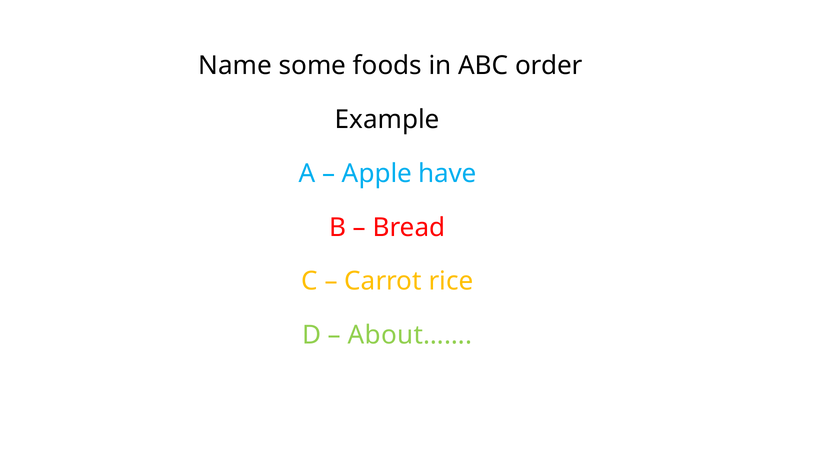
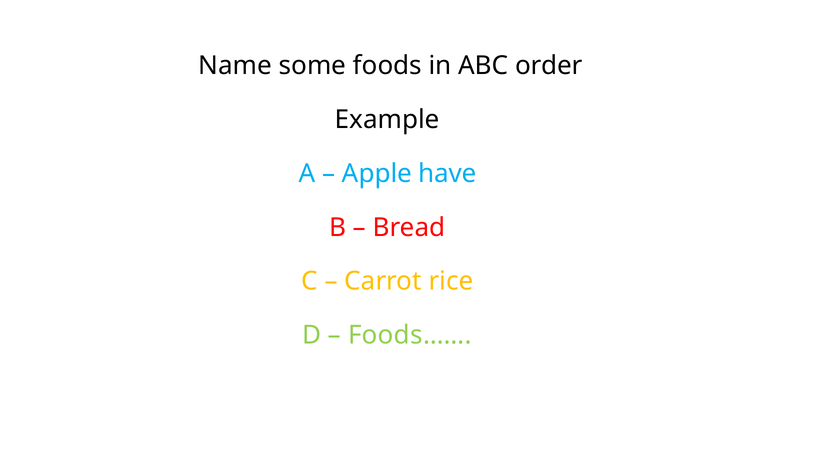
About……: About…… -> Foods……
